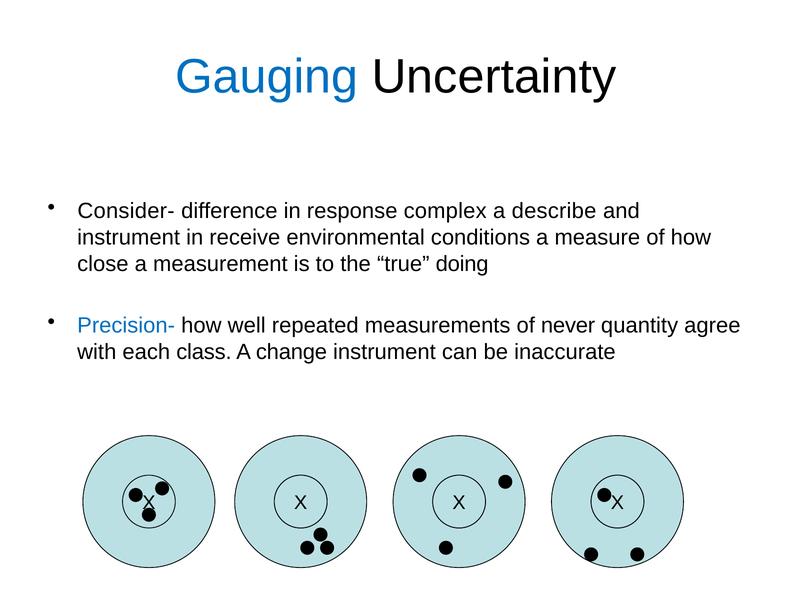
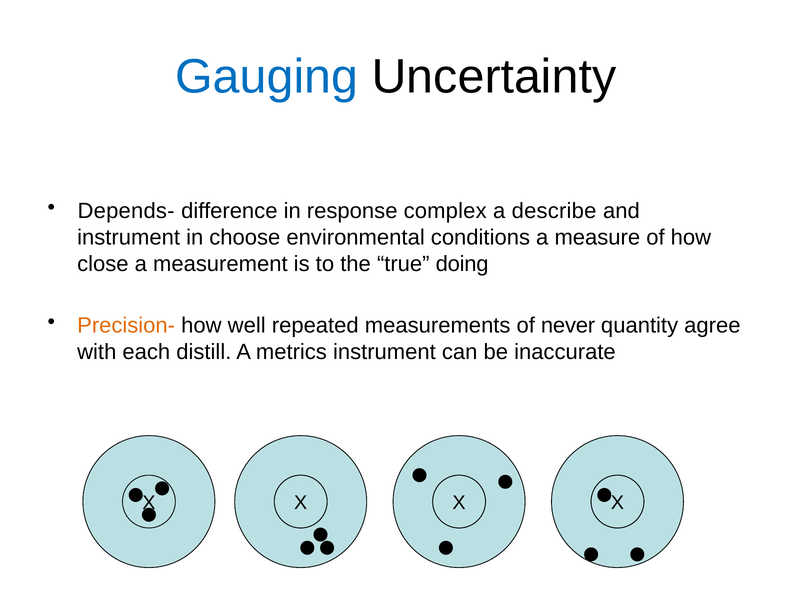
Consider-: Consider- -> Depends-
receive: receive -> choose
Precision- colour: blue -> orange
class: class -> distill
change: change -> metrics
